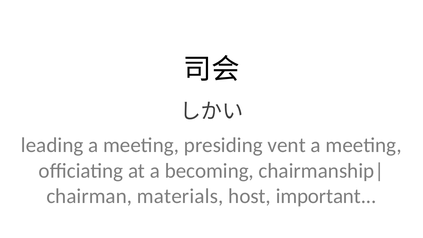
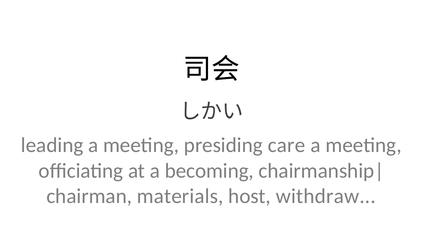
vent: vent -> care
important: important -> withdraw
